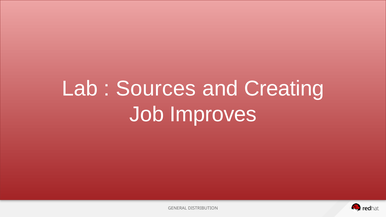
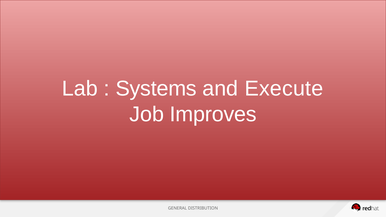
Sources: Sources -> Systems
Creating: Creating -> Execute
